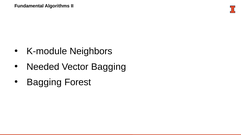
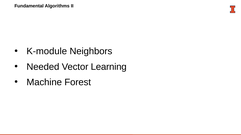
Vector Bagging: Bagging -> Learning
Bagging at (44, 83): Bagging -> Machine
